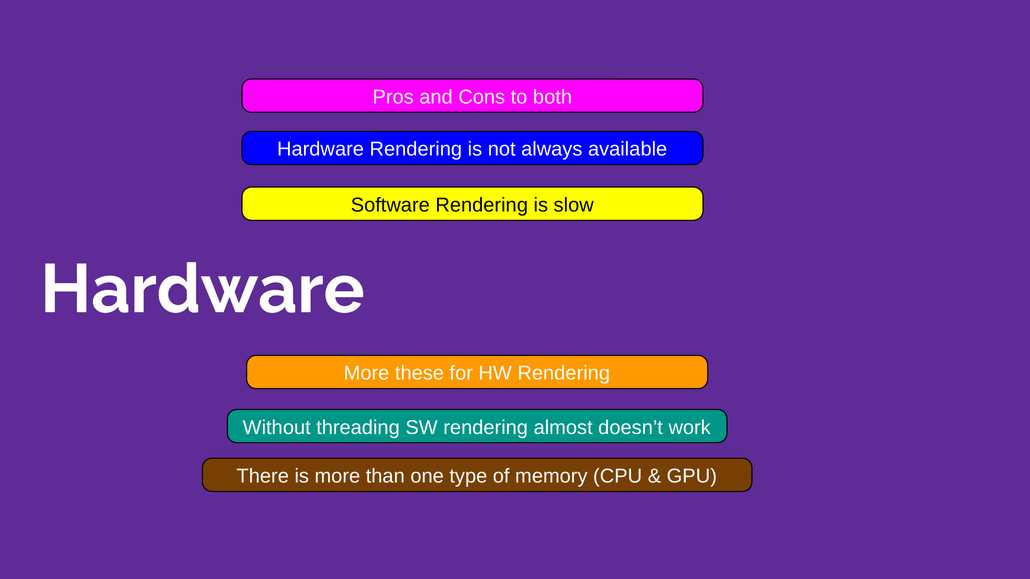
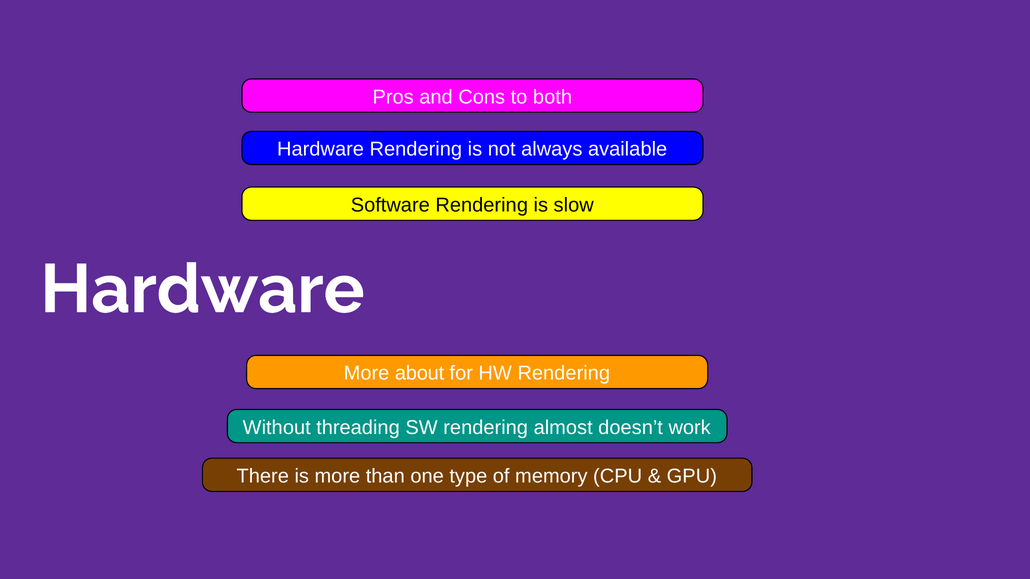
these: these -> about
